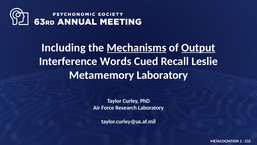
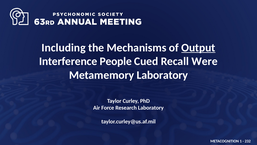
Mechanisms underline: present -> none
Words: Words -> People
Leslie: Leslie -> Were
